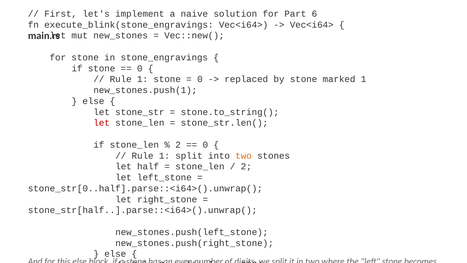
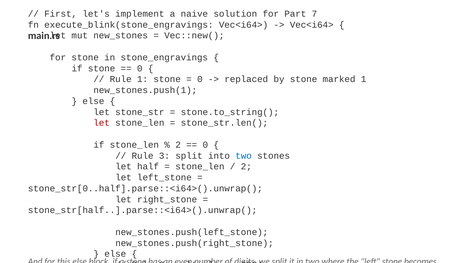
6: 6 -> 7
1 at (164, 156): 1 -> 3
two at (244, 156) colour: orange -> blue
